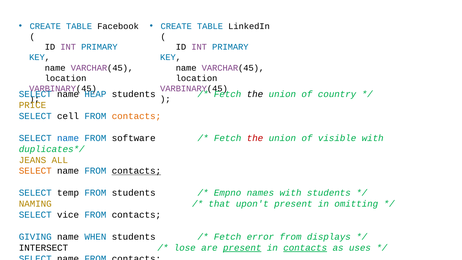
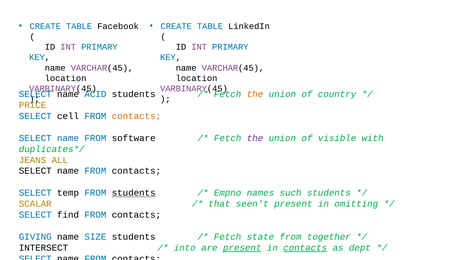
HEAP: HEAP -> ACID
the at (255, 94) colour: black -> orange
the at (255, 138) colour: red -> purple
SELECT at (35, 171) colour: orange -> black
contacts at (136, 171) underline: present -> none
students at (134, 193) underline: none -> present
names with: with -> such
NAMING: NAMING -> SCALAR
upon't: upon't -> seen't
vice: vice -> find
WHEN: WHEN -> SIZE
error: error -> state
displays: displays -> together
lose: lose -> into
uses: uses -> dept
